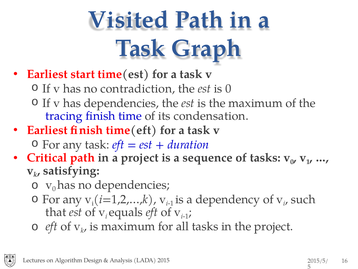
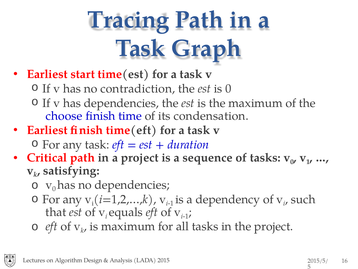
Visited: Visited -> Tracing
tracing: tracing -> choose
